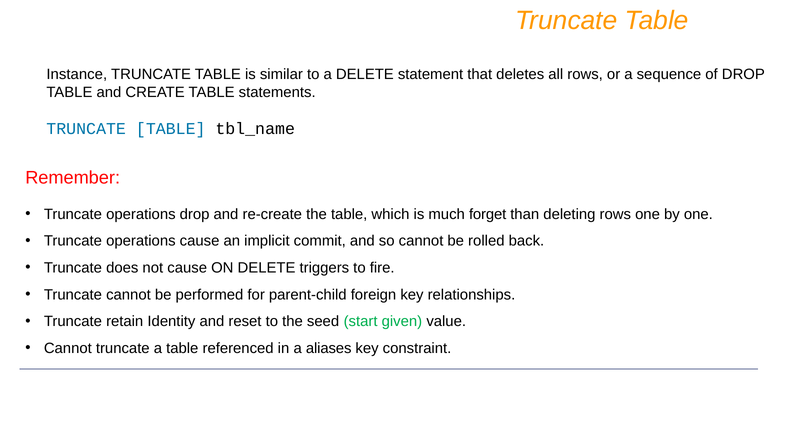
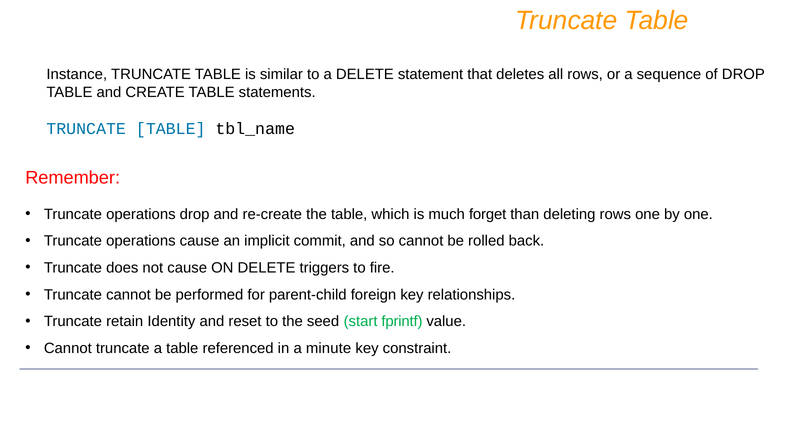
given: given -> fprintf
aliases: aliases -> minute
